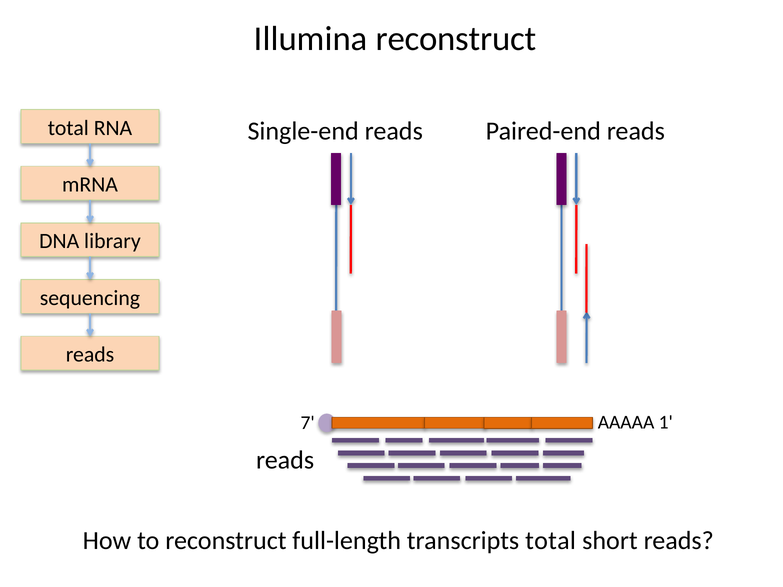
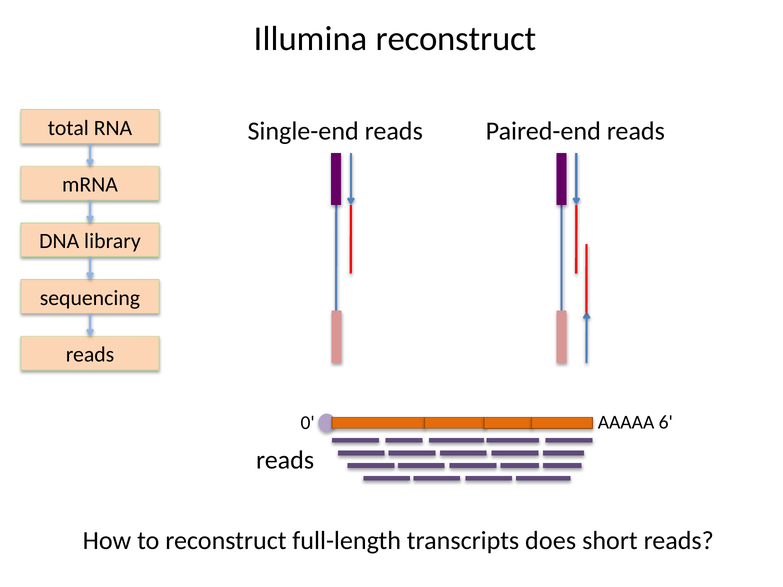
7: 7 -> 0
1: 1 -> 6
transcripts total: total -> does
